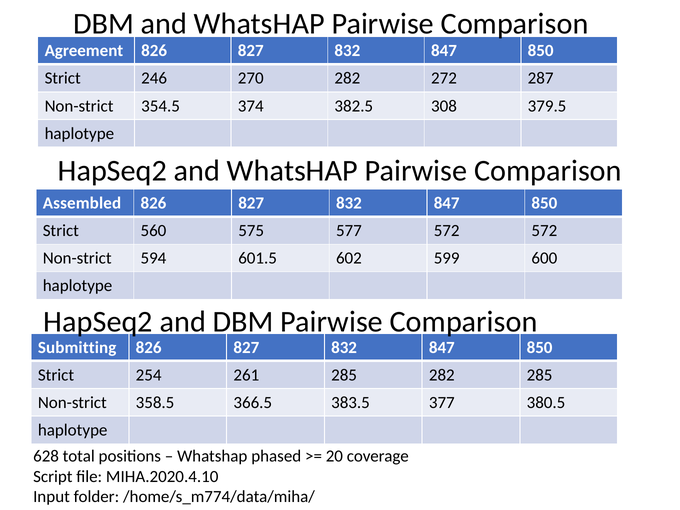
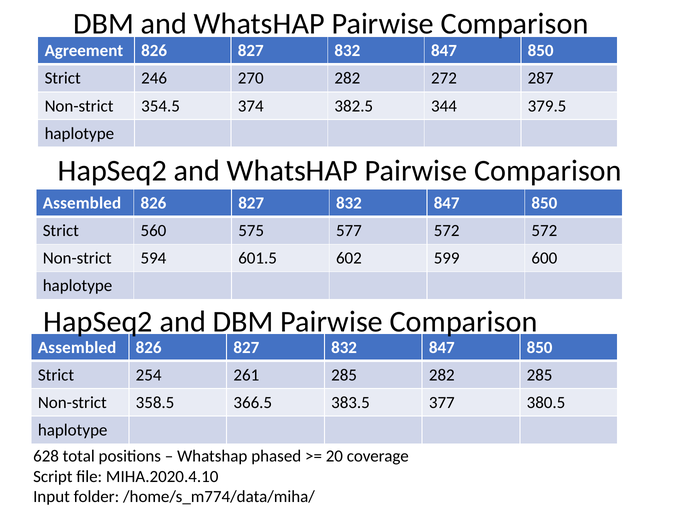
308: 308 -> 344
Submitting at (77, 347): Submitting -> Assembled
